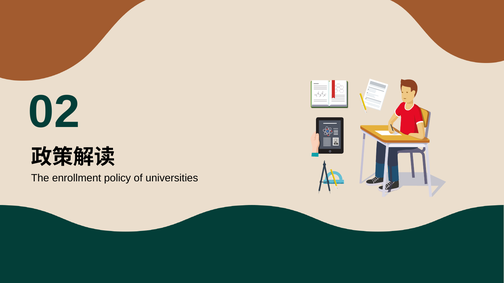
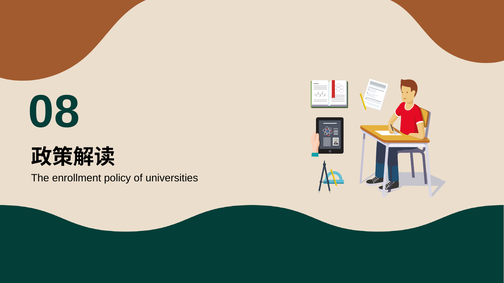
2: 2 -> 8
